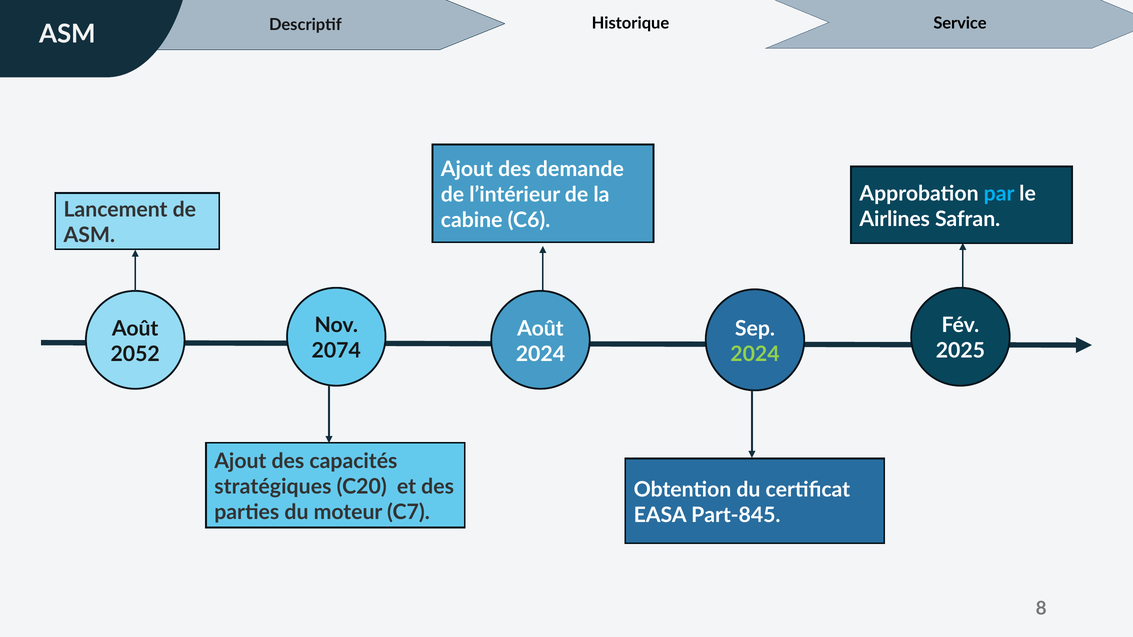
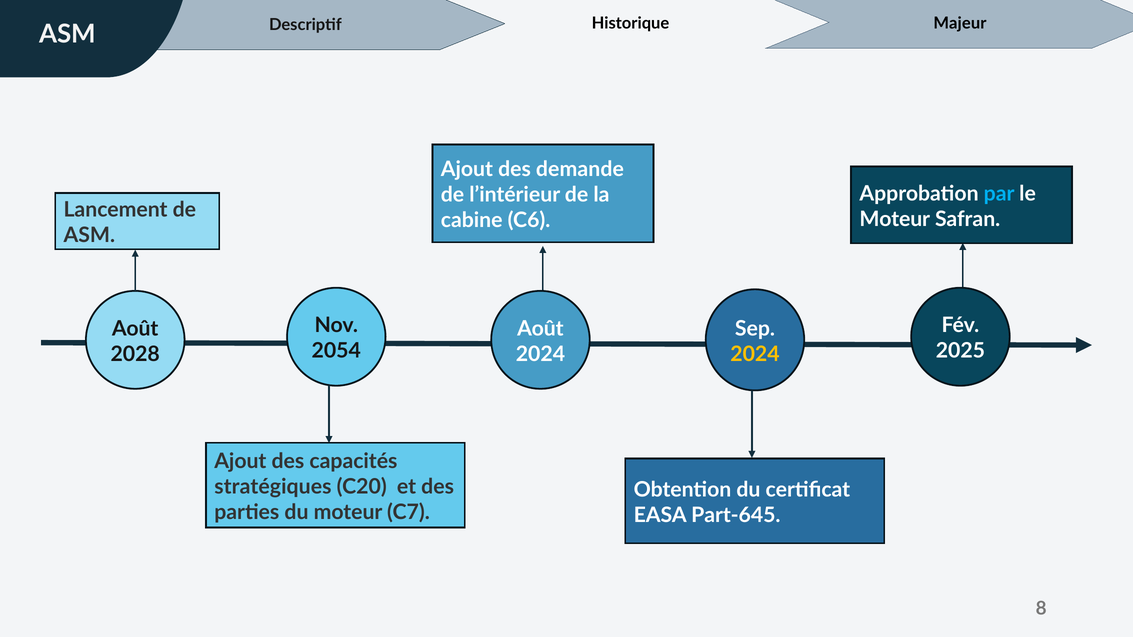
Service: Service -> Majeur
Airlines at (895, 219): Airlines -> Moteur
2074: 2074 -> 2054
2052: 2052 -> 2028
2024 at (755, 354) colour: light green -> yellow
Part-845: Part-845 -> Part-645
